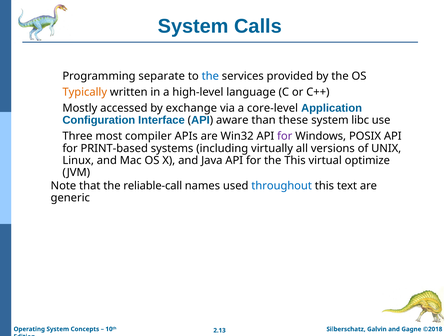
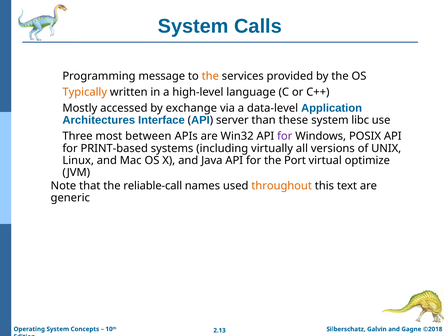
separate: separate -> message
the at (210, 76) colour: blue -> orange
core-level: core-level -> data-level
Configuration: Configuration -> Architectures
aware: aware -> server
compiler: compiler -> between
the This: This -> Port
throughout colour: blue -> orange
